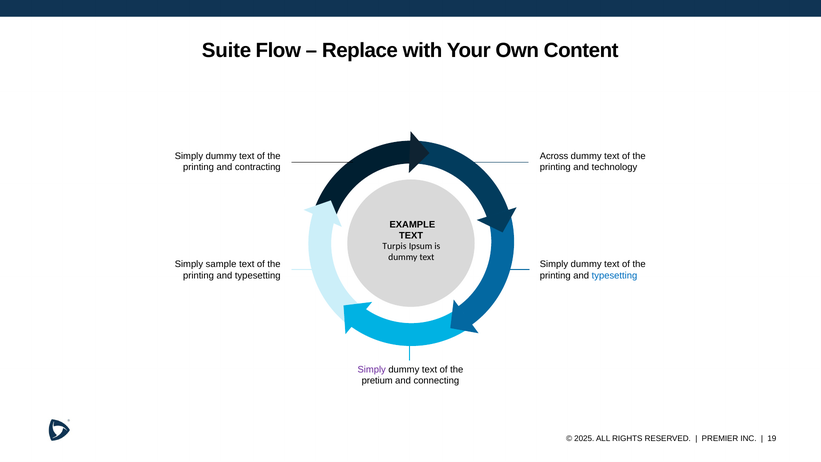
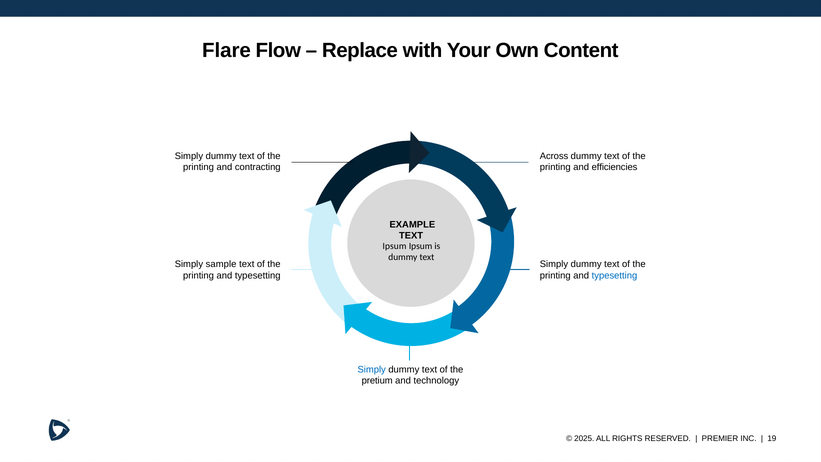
Suite: Suite -> Flare
technology: technology -> efficiencies
Turpis at (395, 246): Turpis -> Ipsum
Simply at (372, 369) colour: purple -> blue
connecting: connecting -> technology
